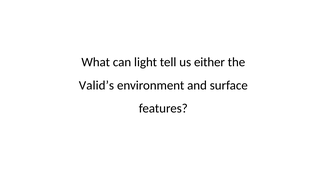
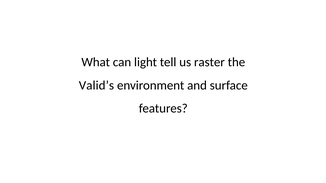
either: either -> raster
